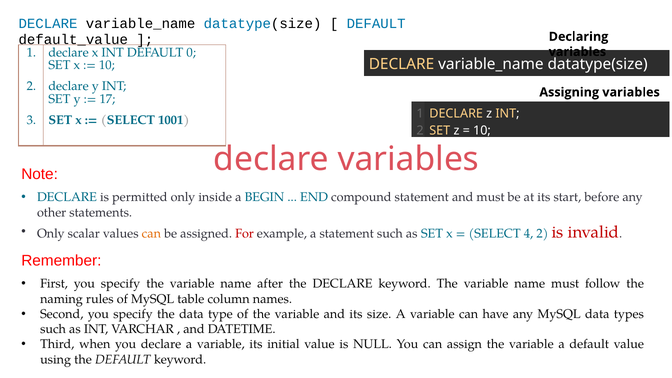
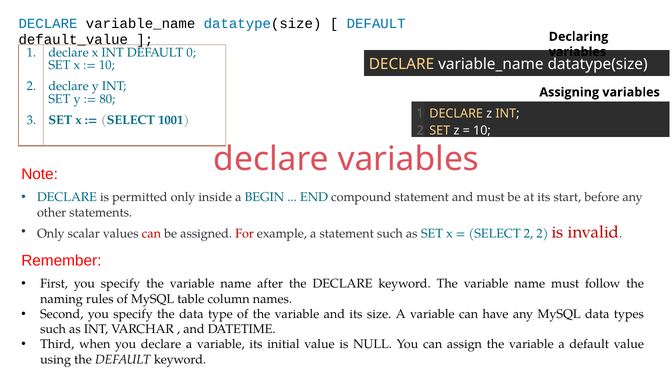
17: 17 -> 80
can at (151, 233) colour: orange -> red
SELECT 4: 4 -> 2
